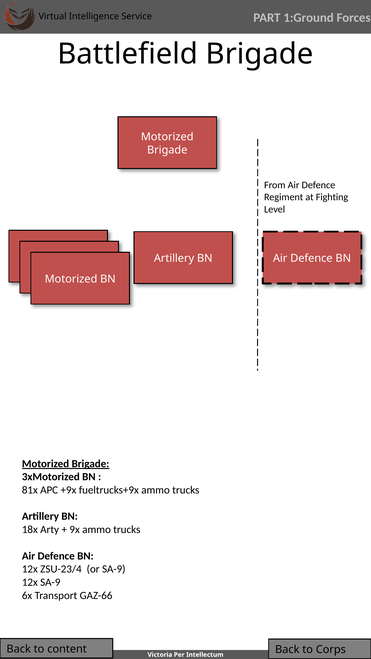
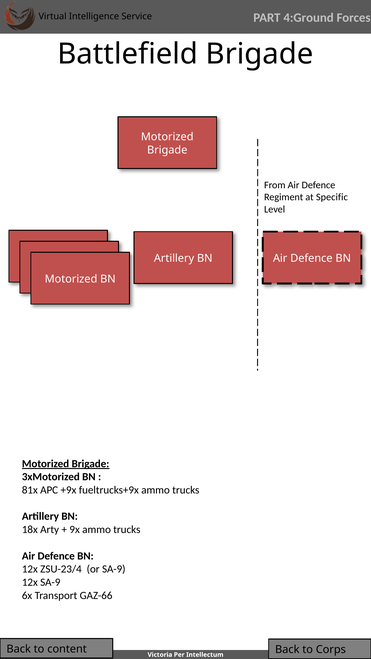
1:Ground: 1:Ground -> 4:Ground
Fighting: Fighting -> Specific
